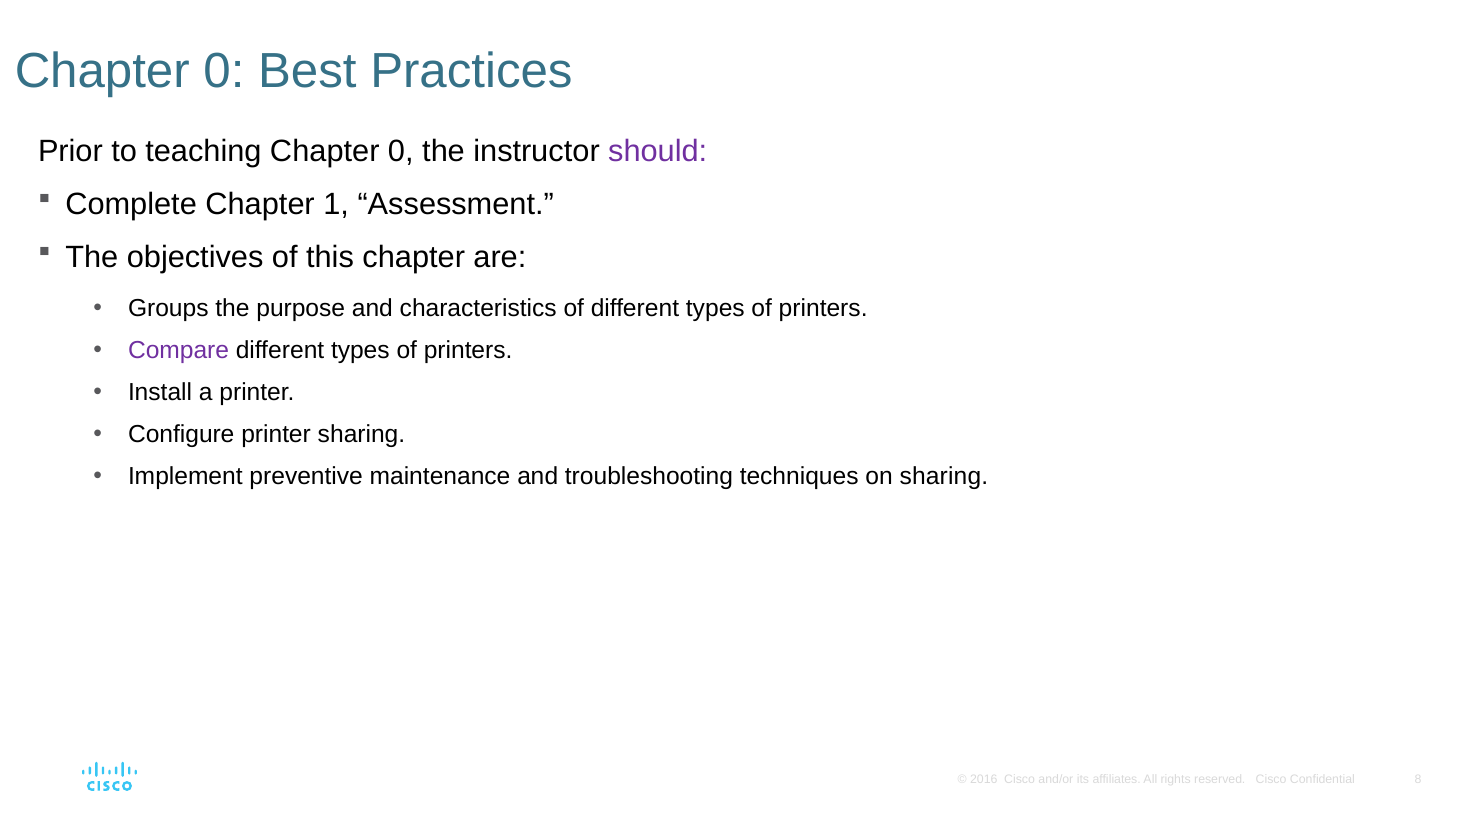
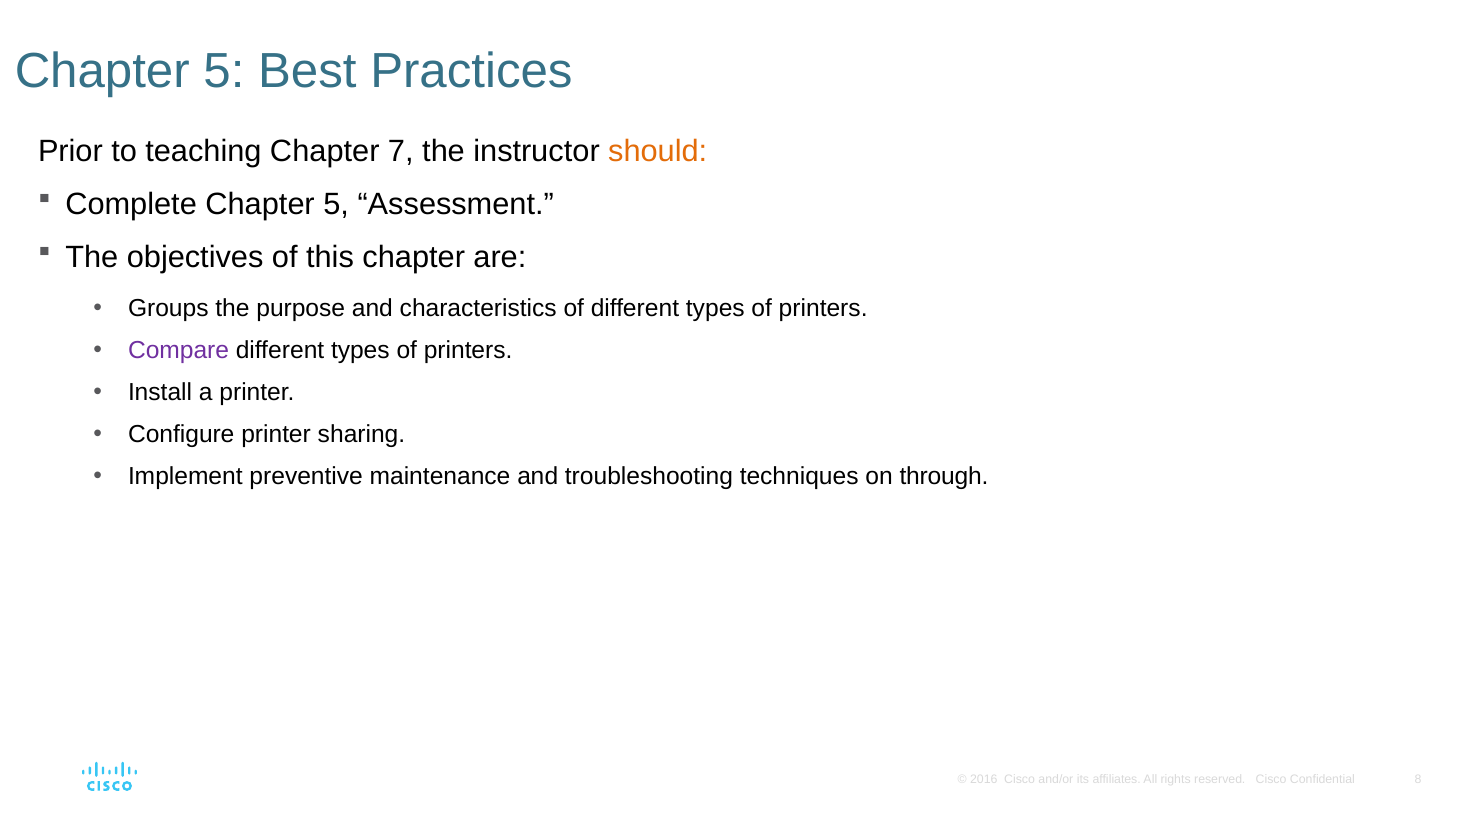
0 at (224, 71): 0 -> 5
teaching Chapter 0: 0 -> 7
should colour: purple -> orange
Complete Chapter 1: 1 -> 5
on sharing: sharing -> through
